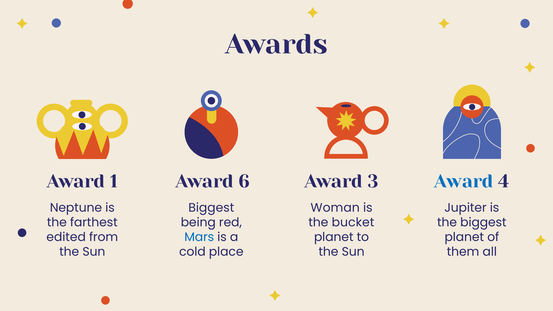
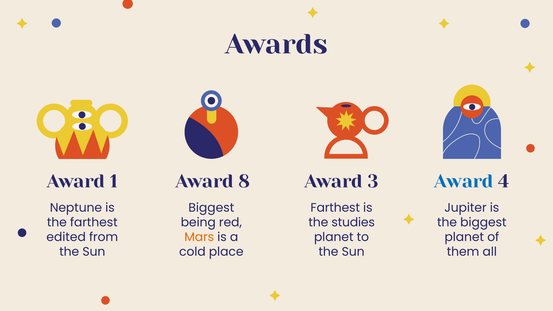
6: 6 -> 8
Woman at (335, 208): Woman -> Farthest
bucket: bucket -> studies
Mars colour: blue -> orange
